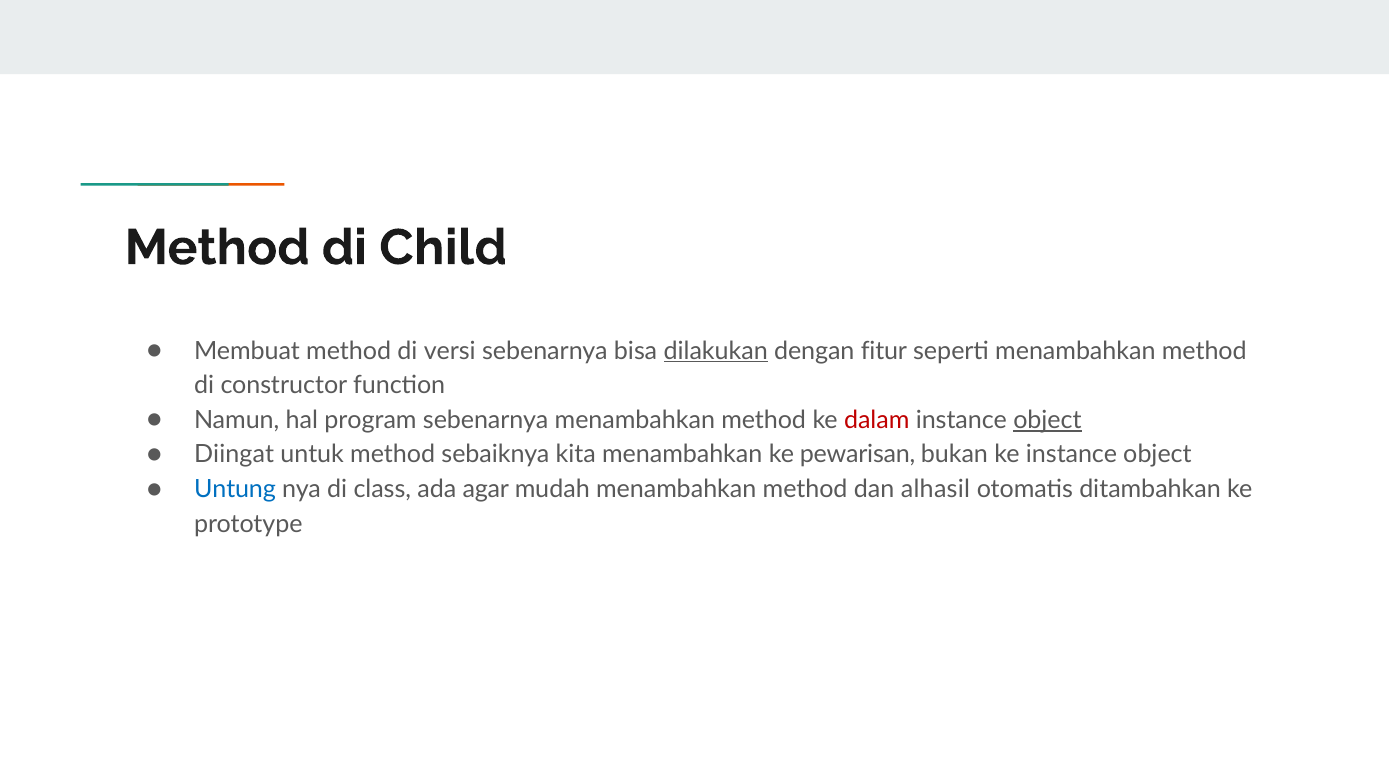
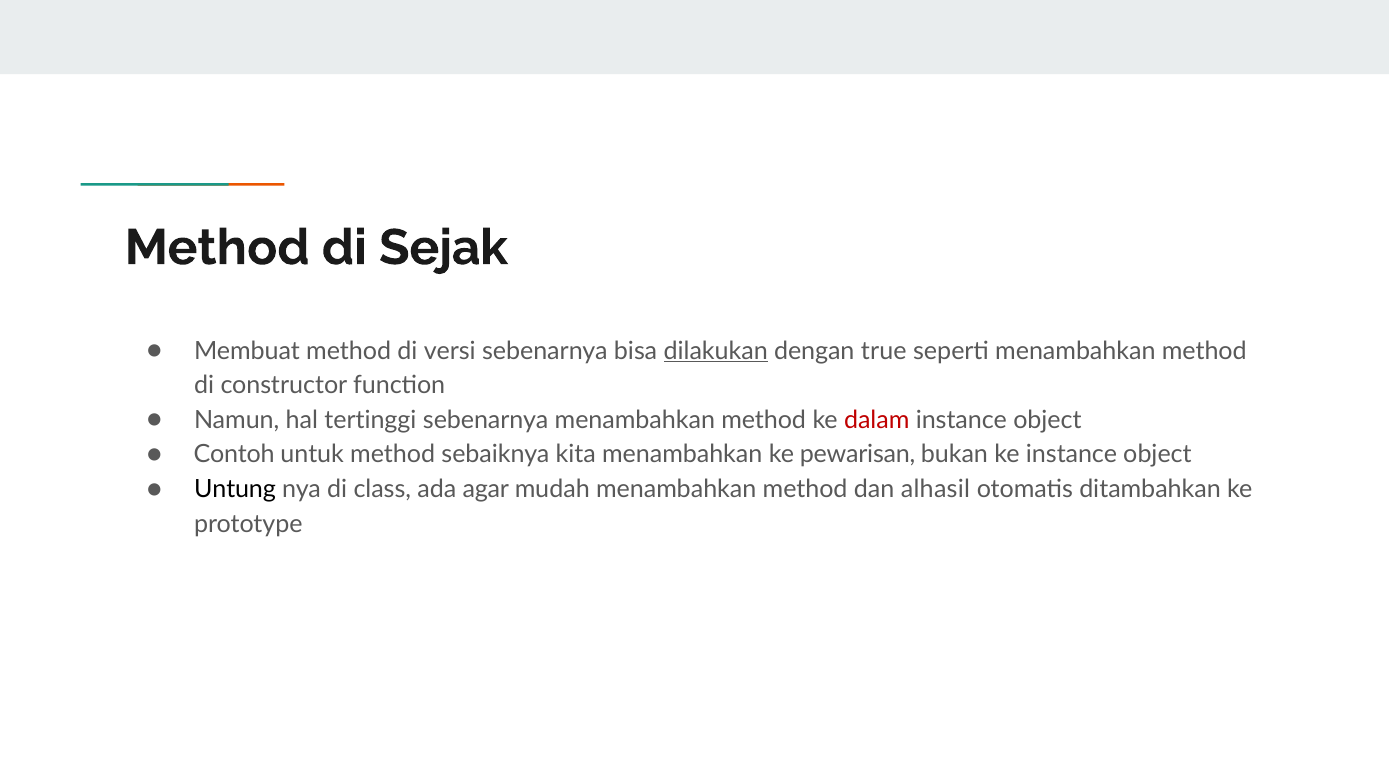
Child: Child -> Sejak
fitur: fitur -> true
program: program -> tertinggi
object at (1047, 420) underline: present -> none
Diingat: Diingat -> Contoh
Untung colour: blue -> black
